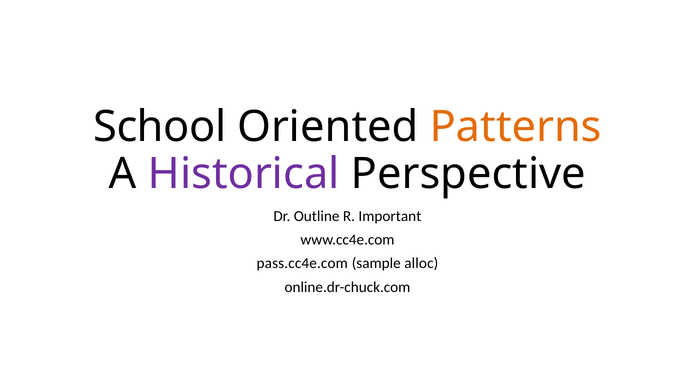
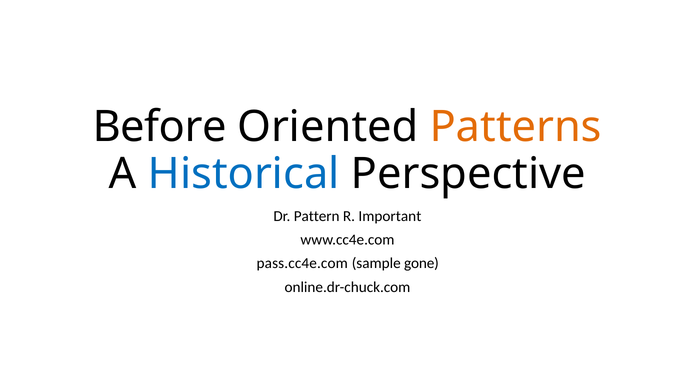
School: School -> Before
Historical colour: purple -> blue
Outline: Outline -> Pattern
alloc: alloc -> gone
